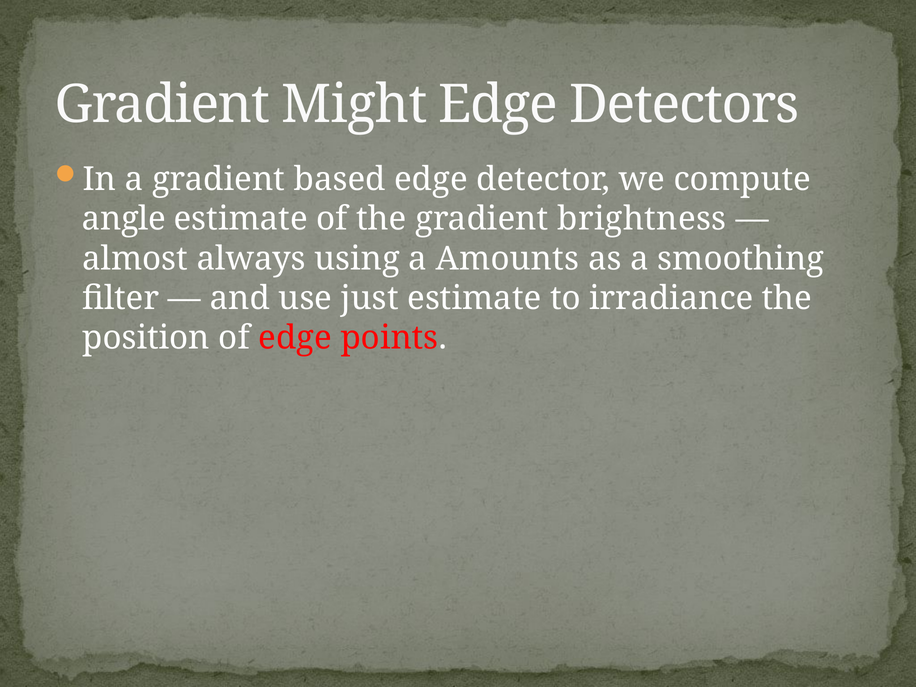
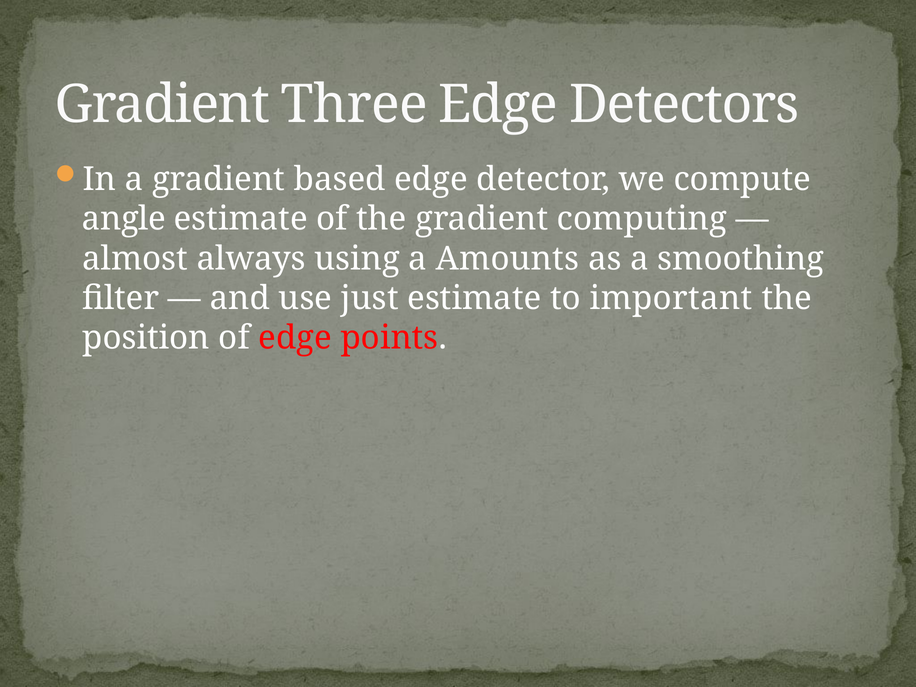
Might: Might -> Three
brightness: brightness -> computing
irradiance: irradiance -> important
